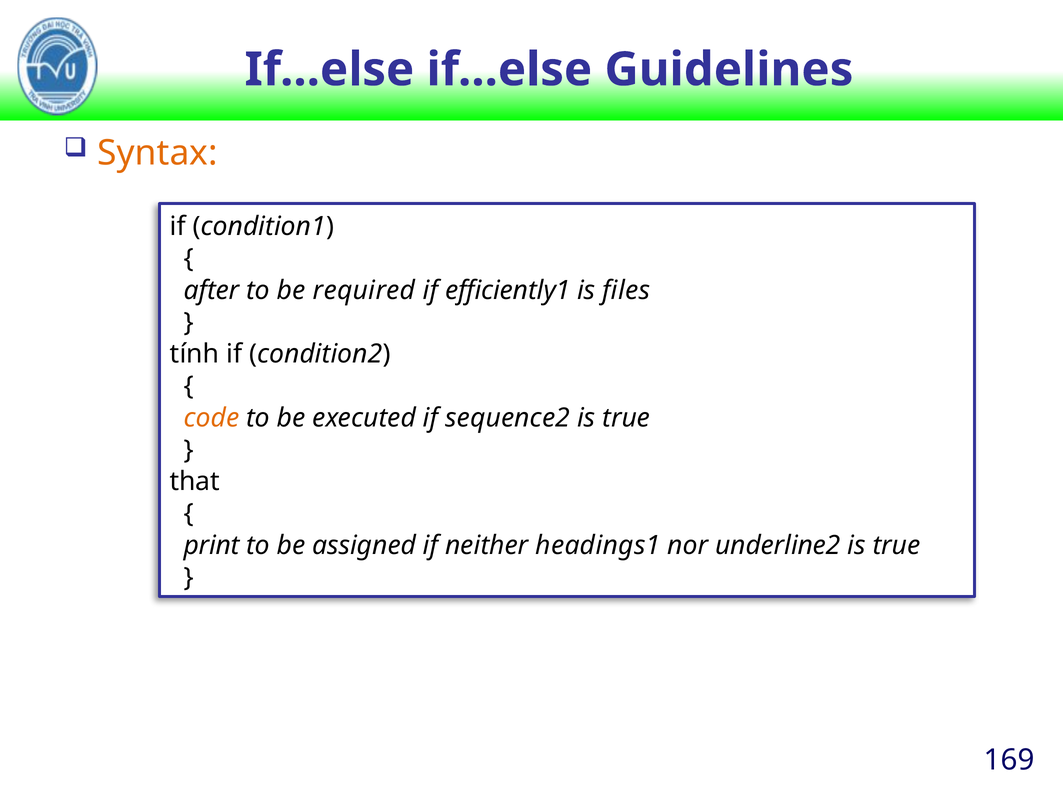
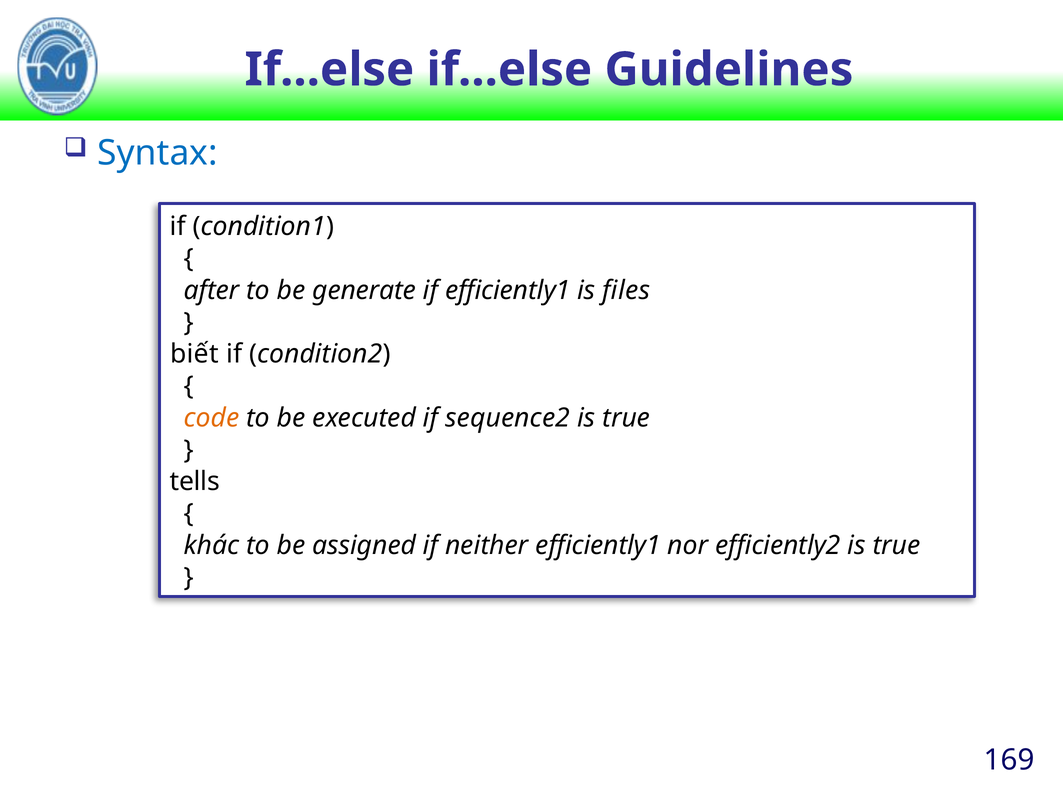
Syntax colour: orange -> blue
required: required -> generate
tính: tính -> biết
that: that -> tells
print: print -> khác
neither headings1: headings1 -> efficiently1
underline2: underline2 -> efficiently2
